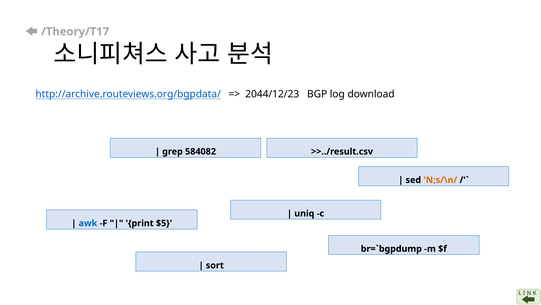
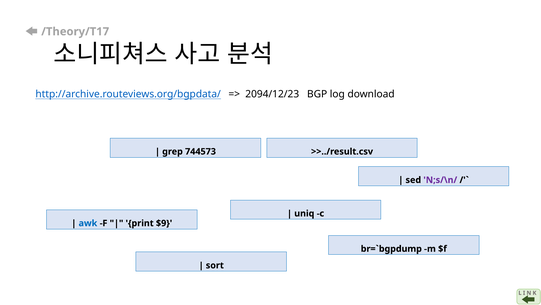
2044/12/23: 2044/12/23 -> 2094/12/23
584082: 584082 -> 744573
N;s/\n/ colour: orange -> purple
$5: $5 -> $9
